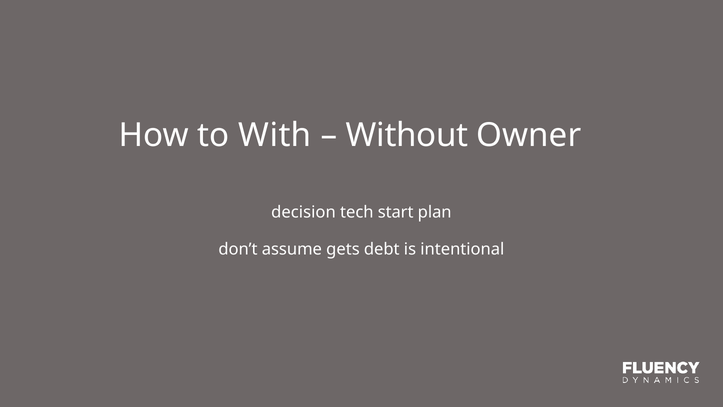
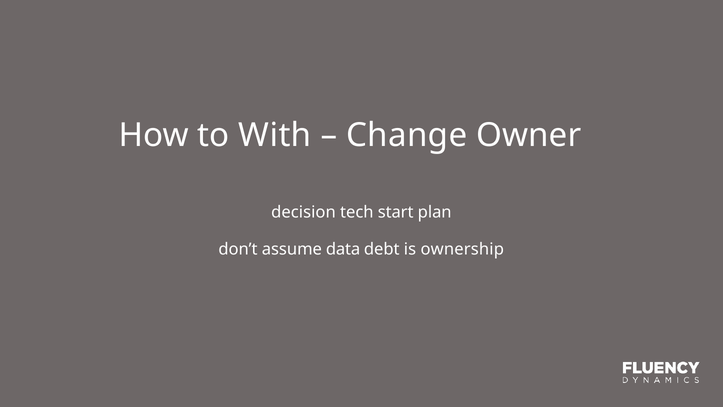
Without: Without -> Change
gets: gets -> data
intentional: intentional -> ownership
